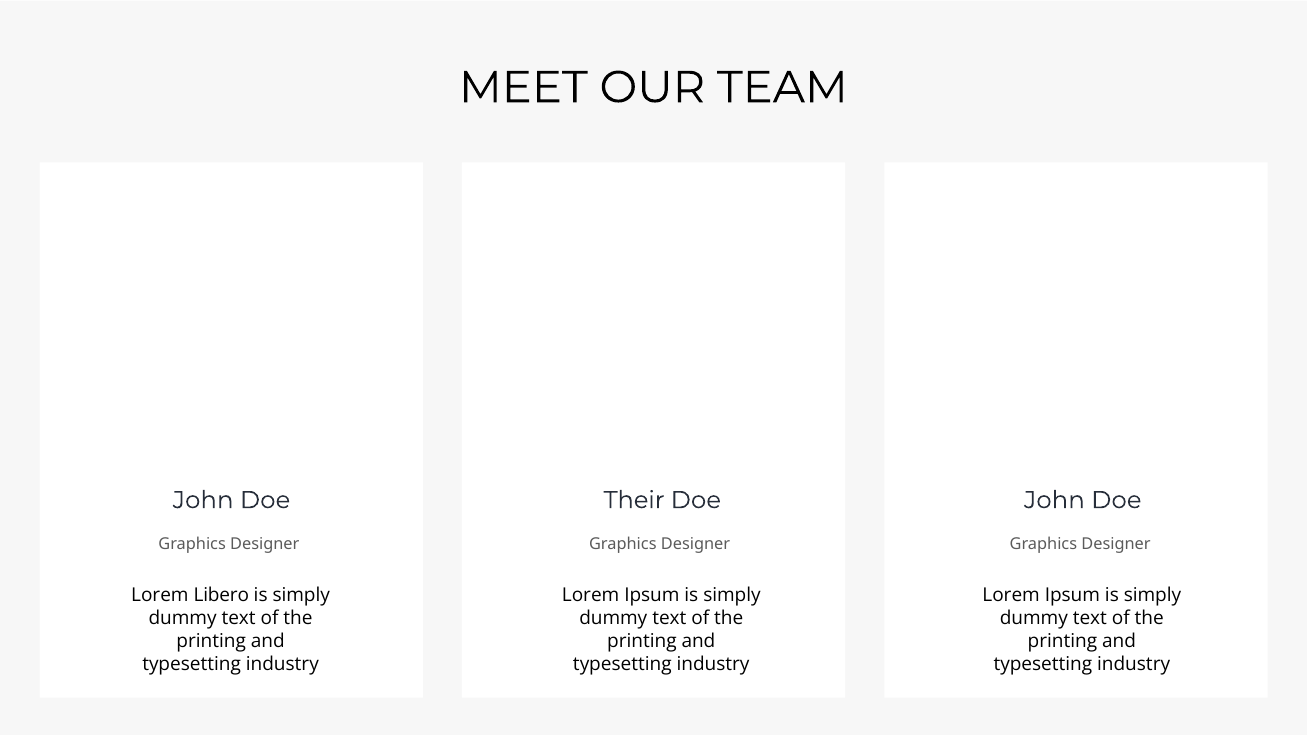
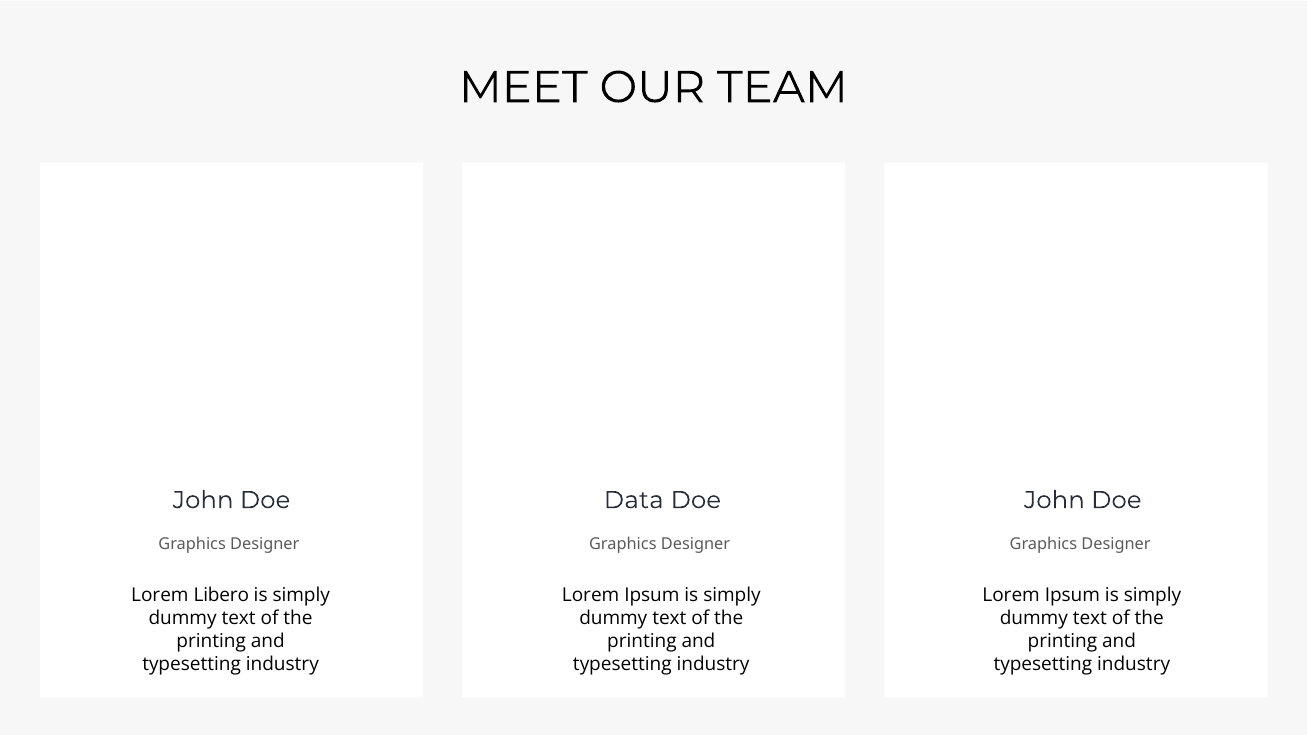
Their: Their -> Data
